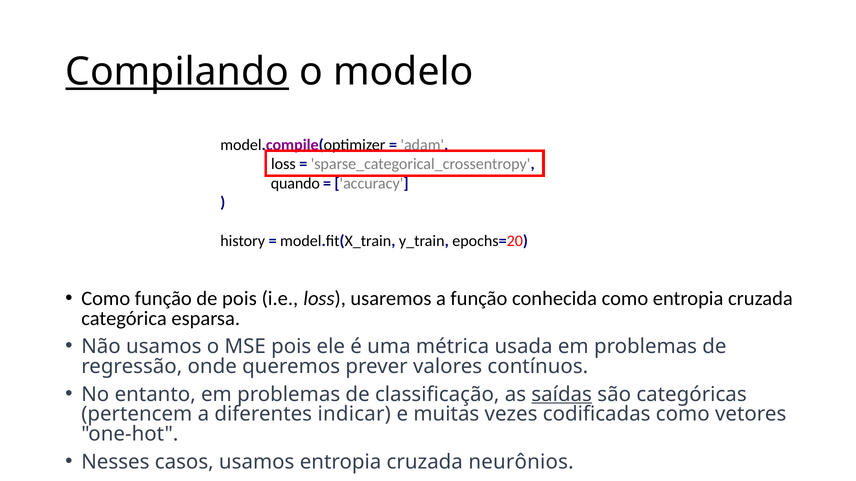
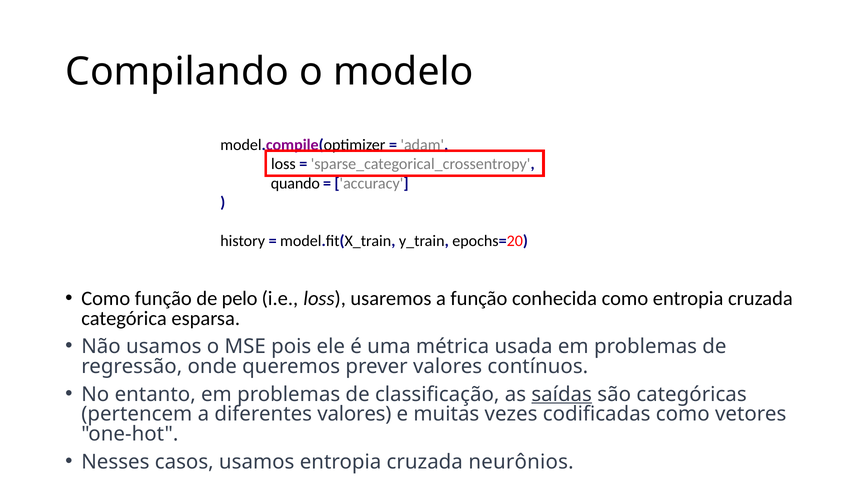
Compilando underline: present -> none
de pois: pois -> pelo
diferentes indicar: indicar -> valores
